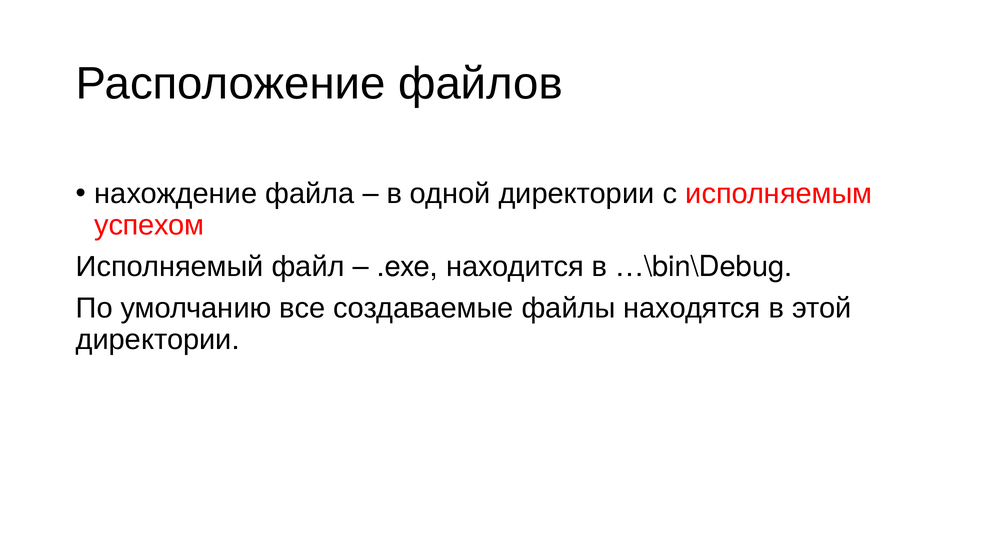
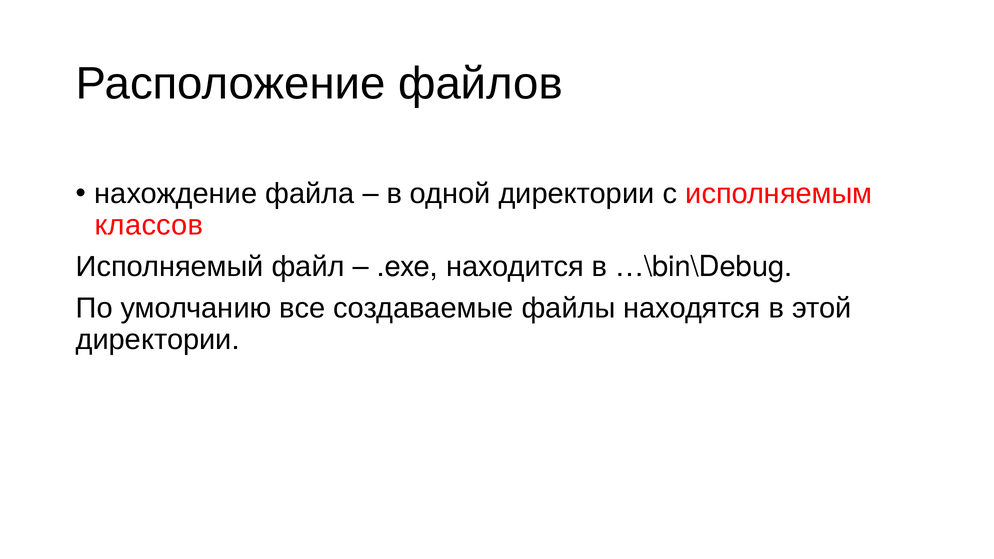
успехом: успехом -> классов
